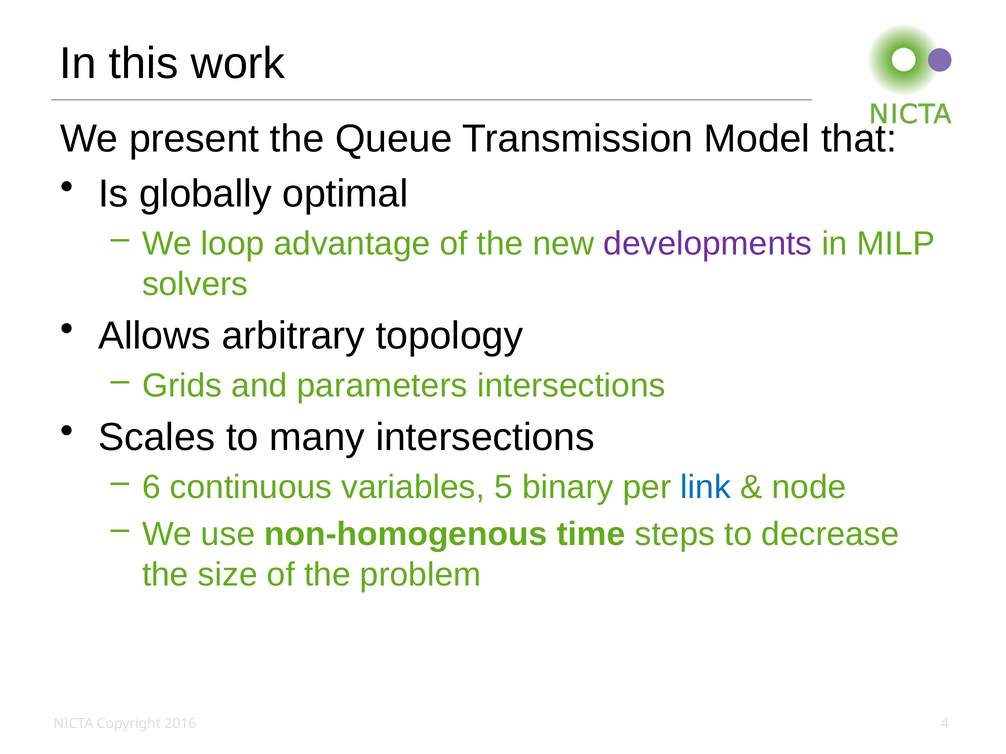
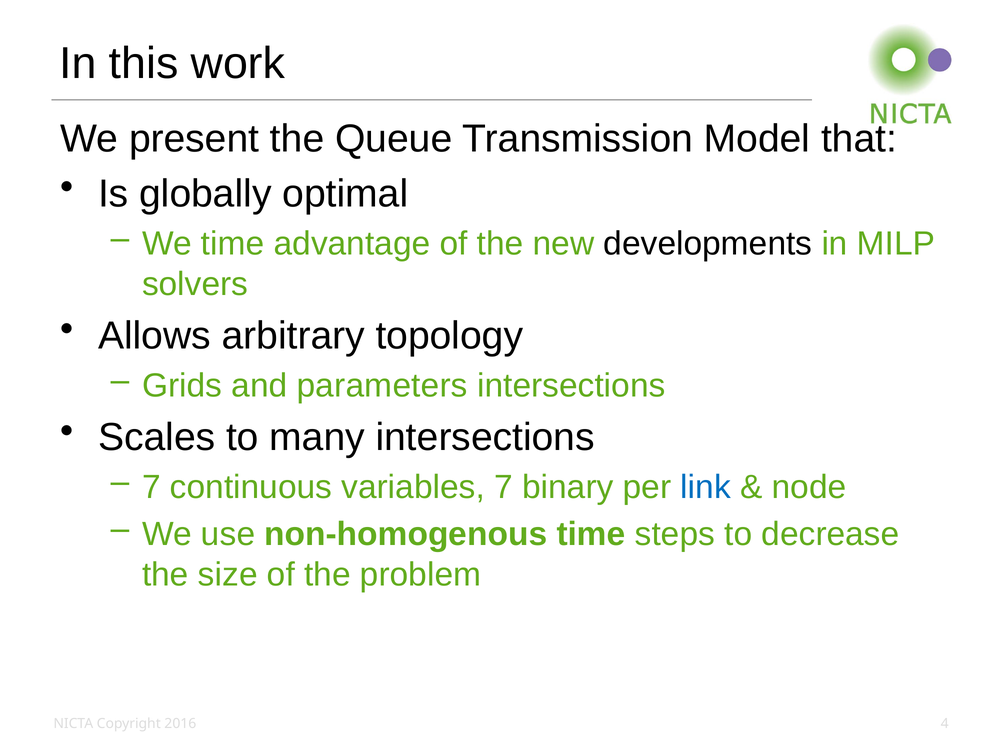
We loop: loop -> time
developments colour: purple -> black
6 at (151, 488): 6 -> 7
variables 5: 5 -> 7
